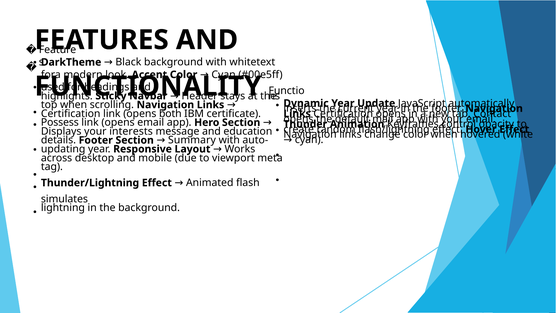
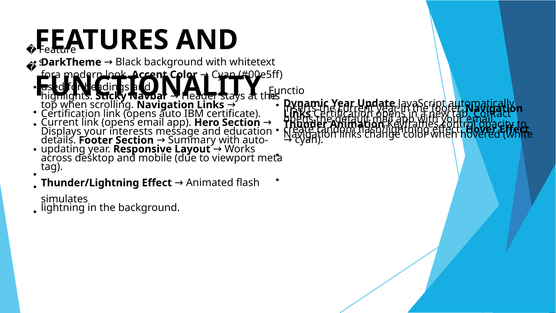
both: both -> auto
Possess at (60, 122): Possess -> Current
